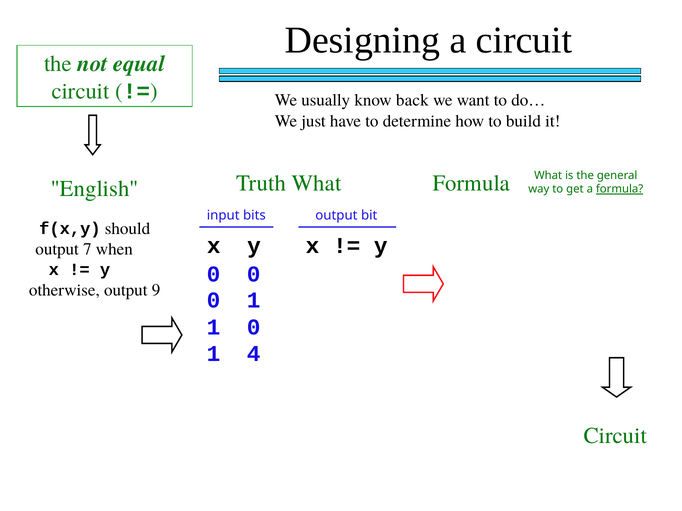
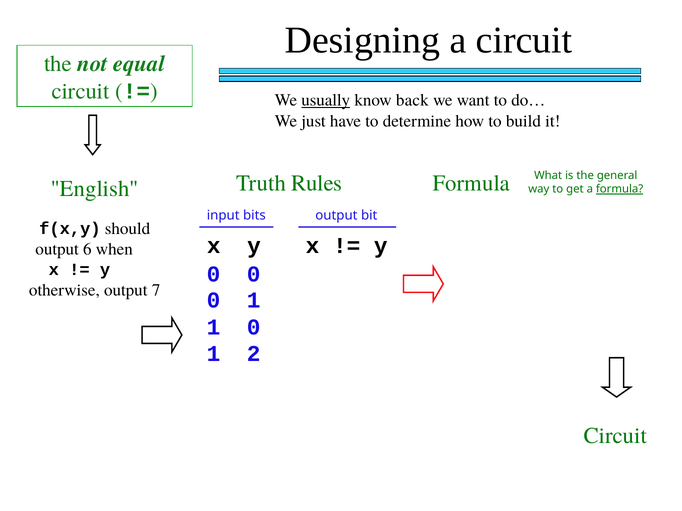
usually underline: none -> present
Truth What: What -> Rules
7: 7 -> 6
9: 9 -> 7
4: 4 -> 2
